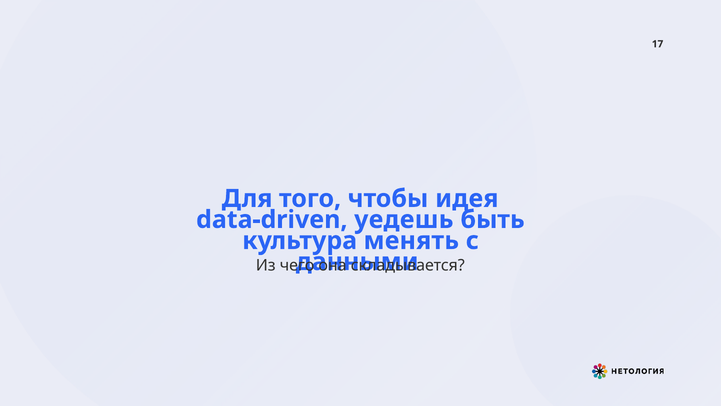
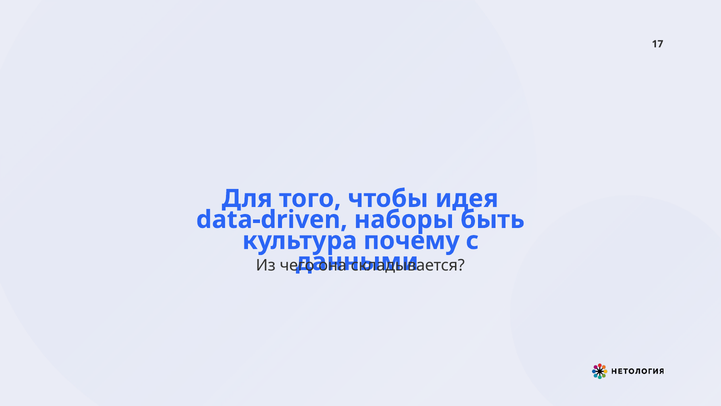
уедешь: уедешь -> наборы
менять: менять -> почему
